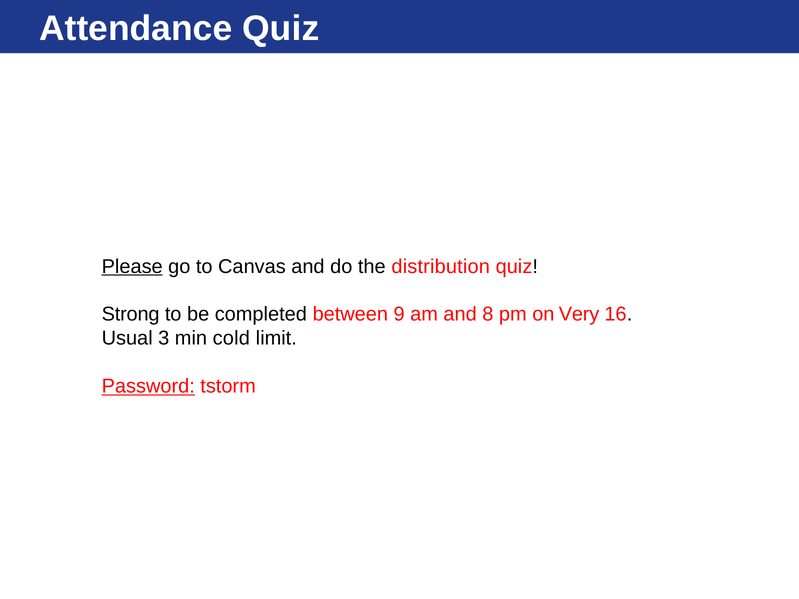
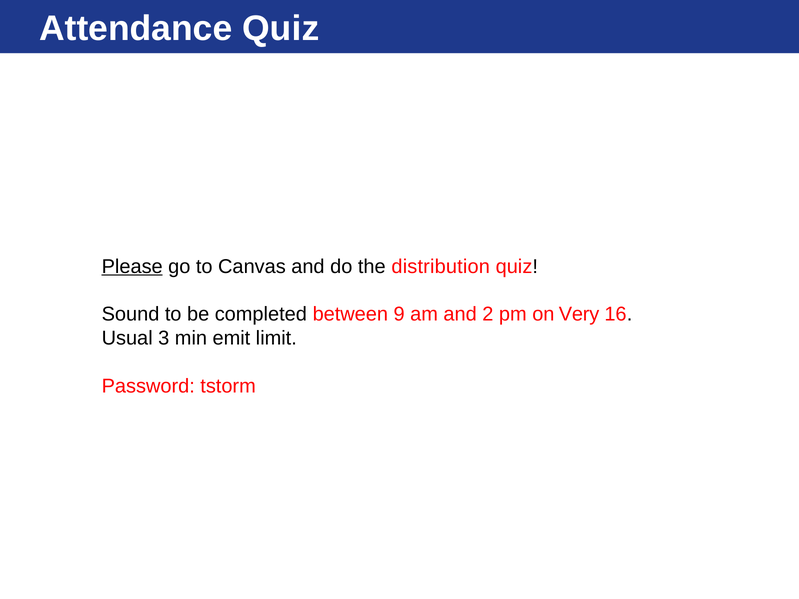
Strong: Strong -> Sound
8: 8 -> 2
cold: cold -> emit
Password underline: present -> none
